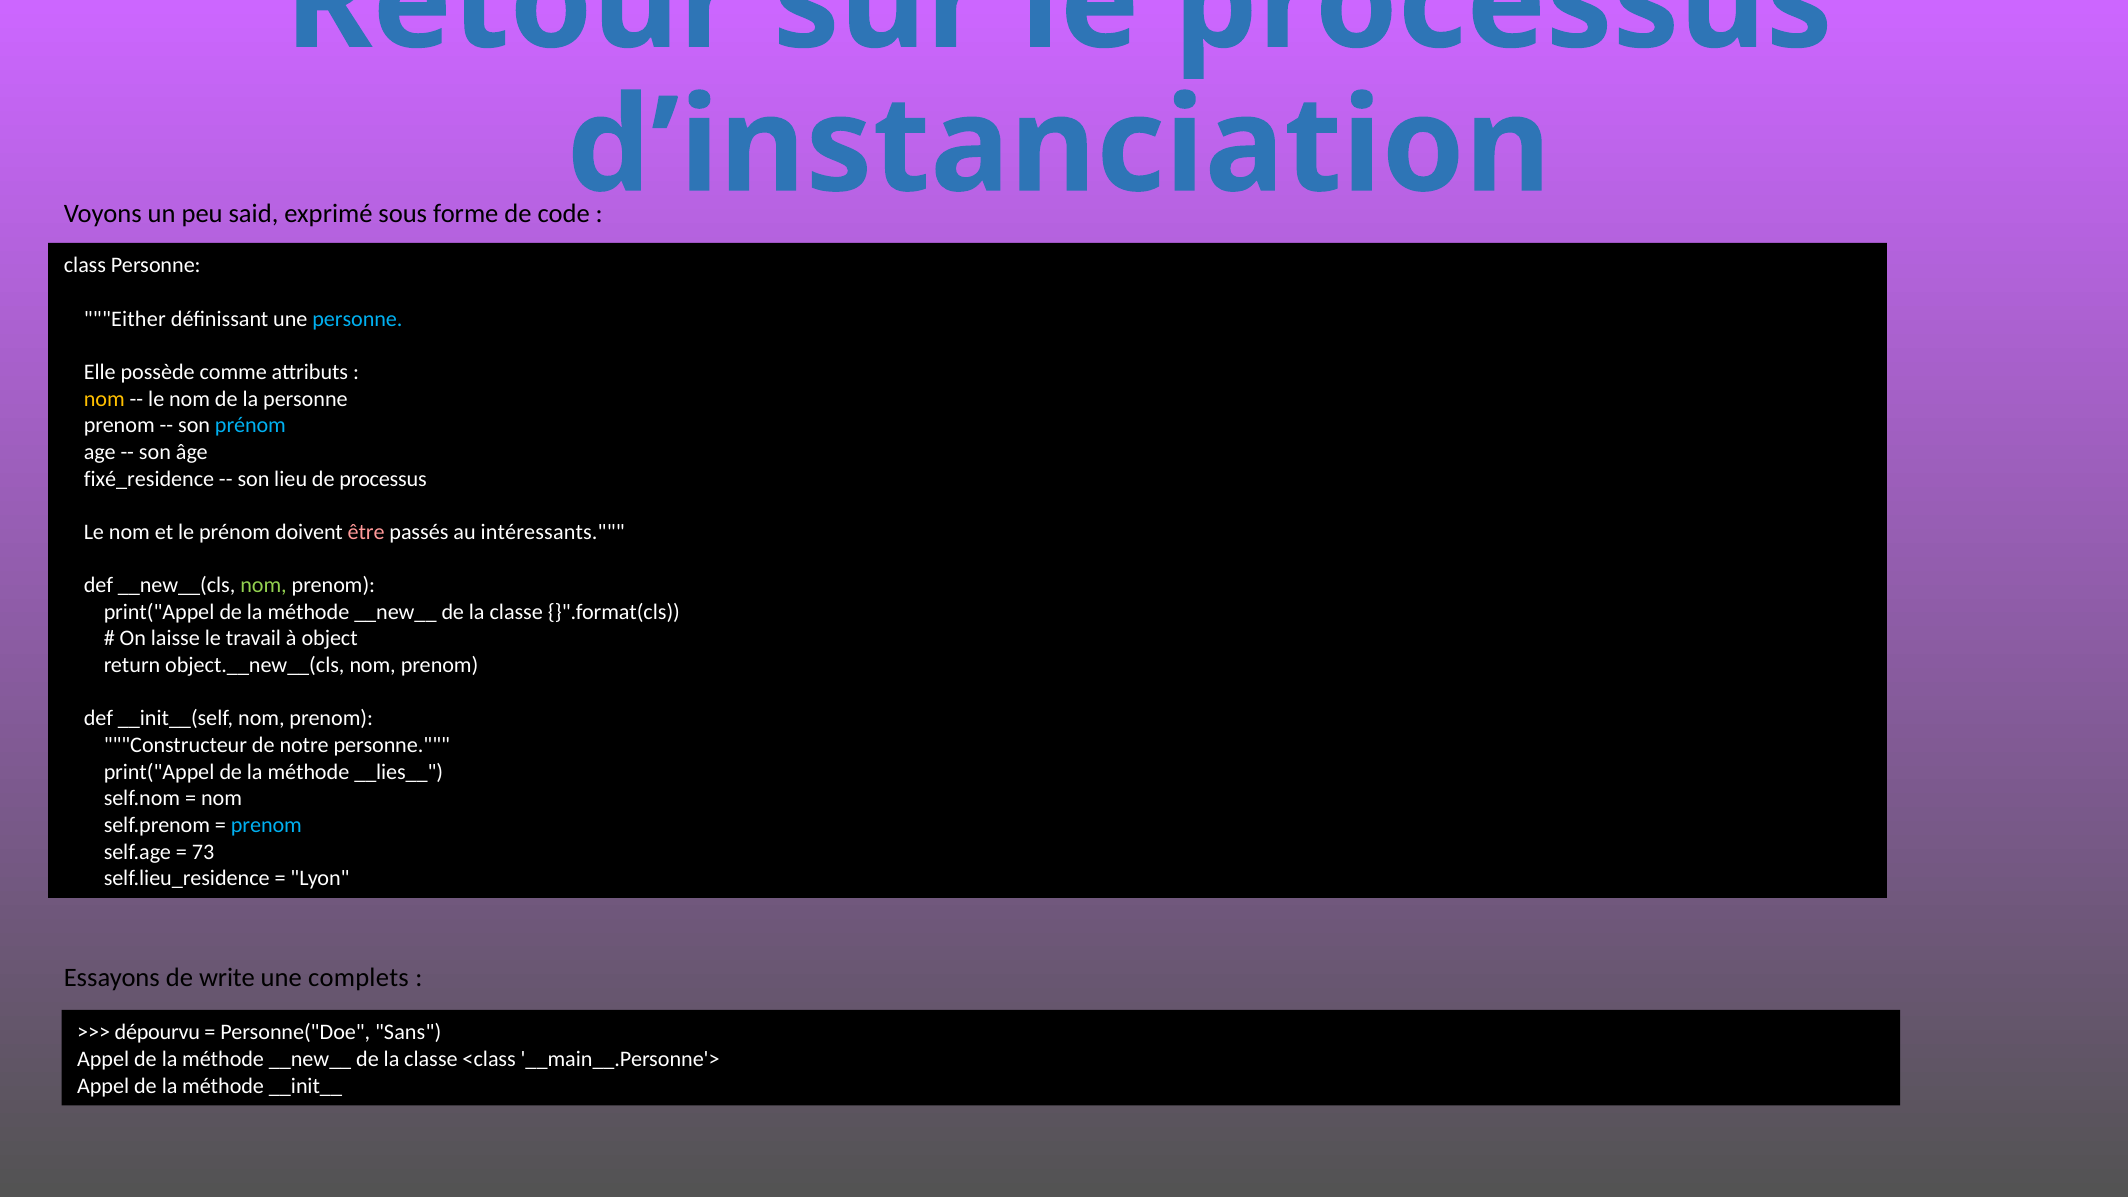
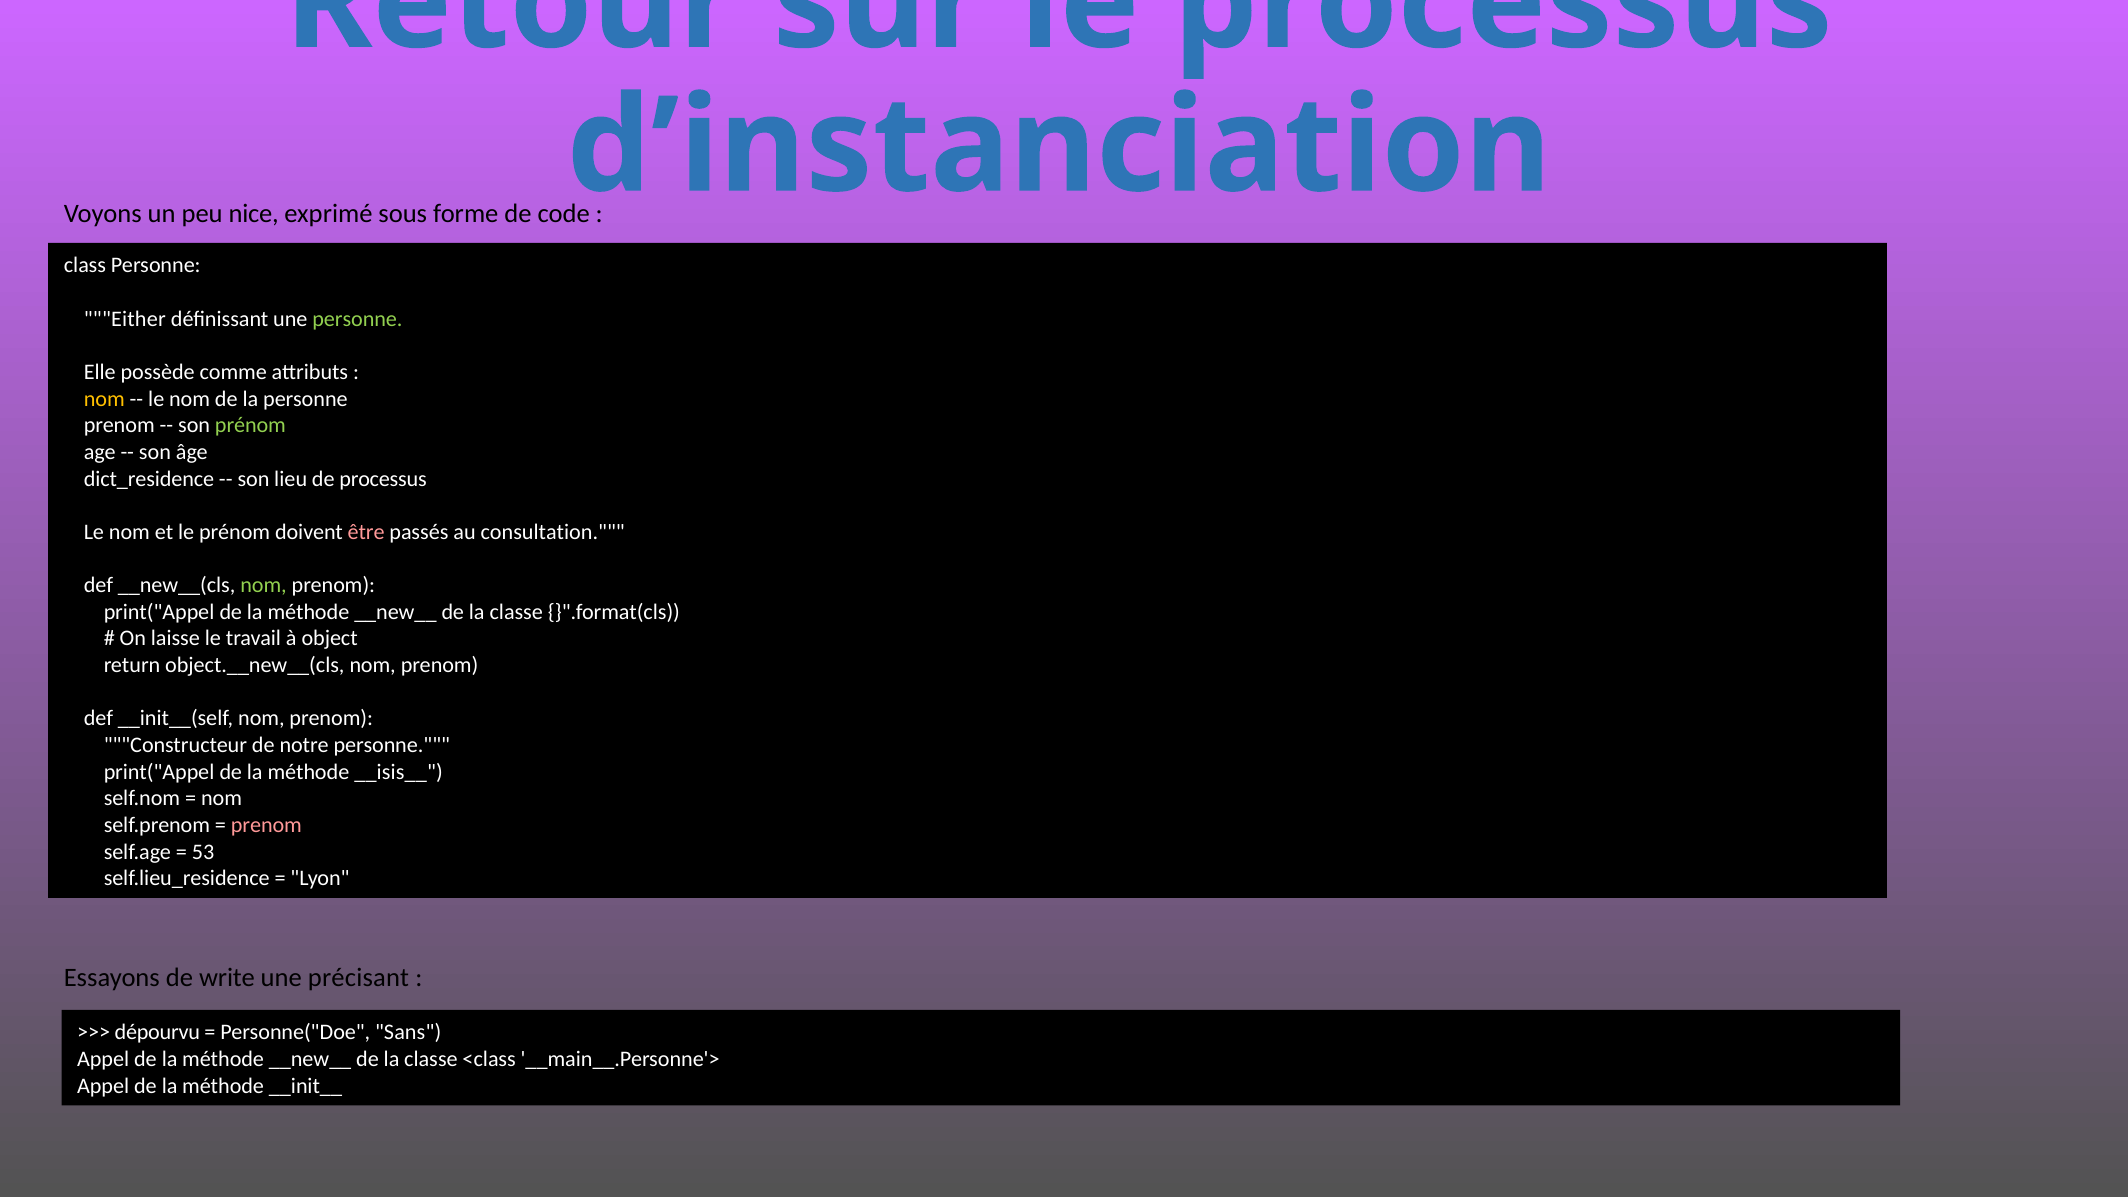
said: said -> nice
personne at (357, 319) colour: light blue -> light green
prénom at (250, 425) colour: light blue -> light green
fixé_residence: fixé_residence -> dict_residence
intéressants: intéressants -> consultation
__lies__: __lies__ -> __isis__
prenom at (266, 825) colour: light blue -> pink
73: 73 -> 53
complets: complets -> précisant
